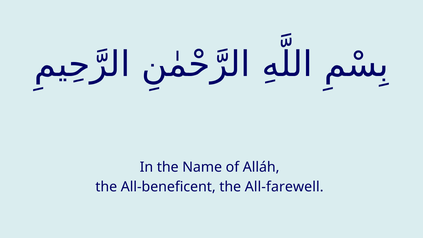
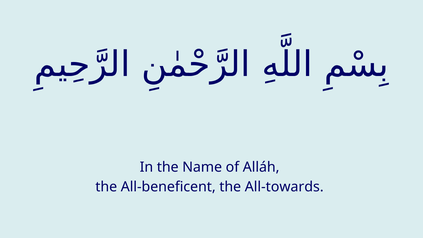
All-farewell: All-farewell -> All-towards
